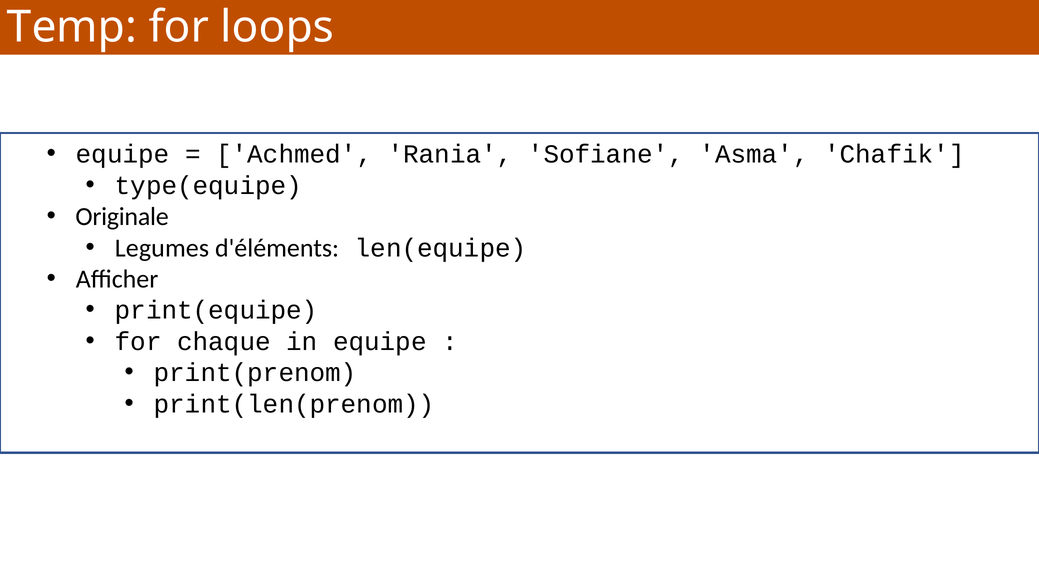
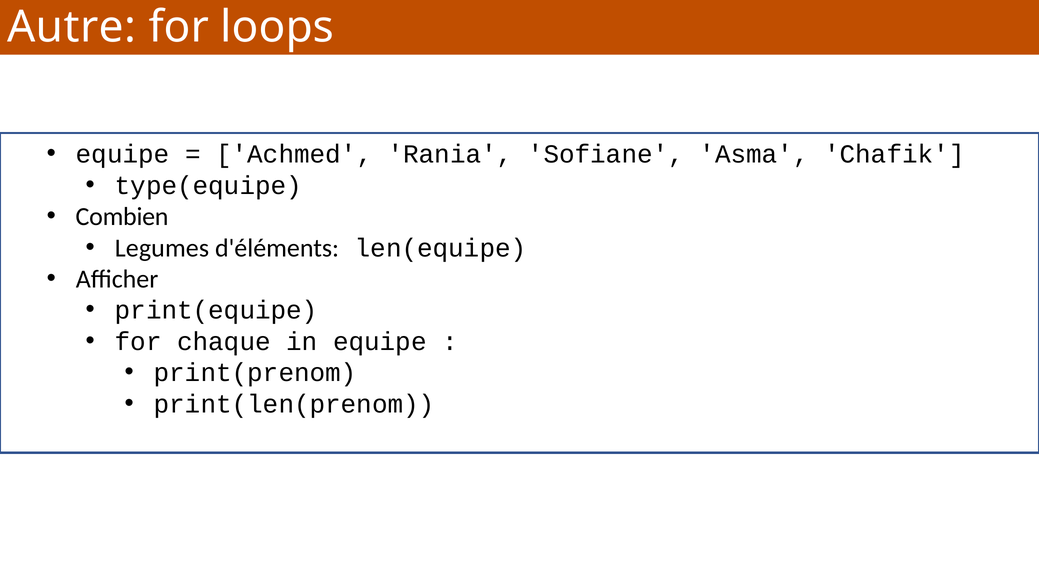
Temp: Temp -> Autre
Originale: Originale -> Combien
